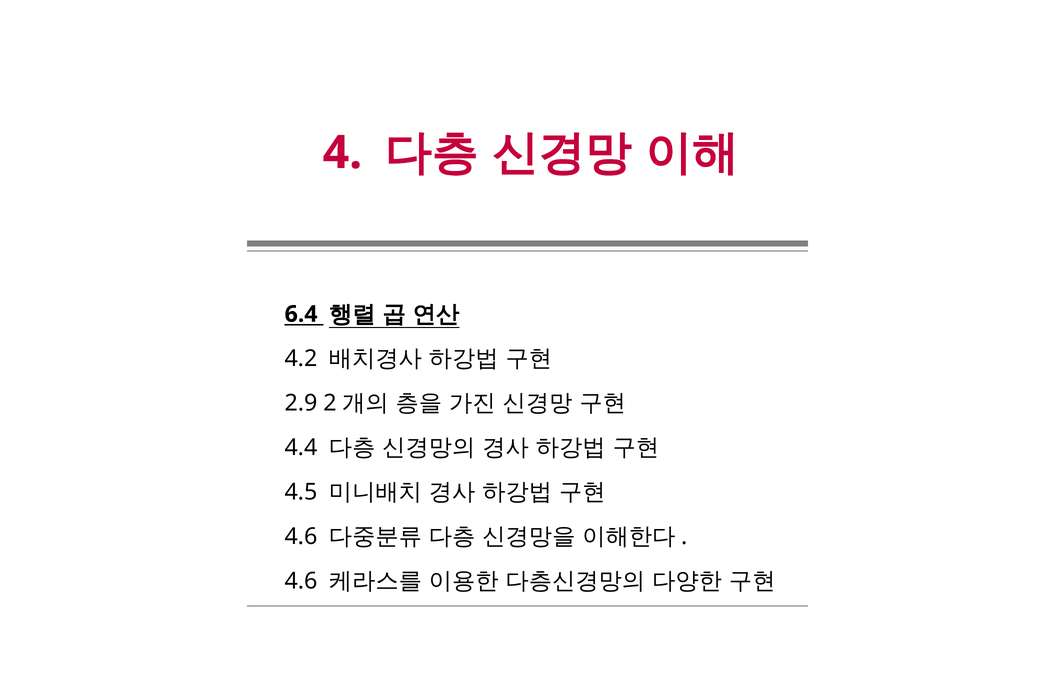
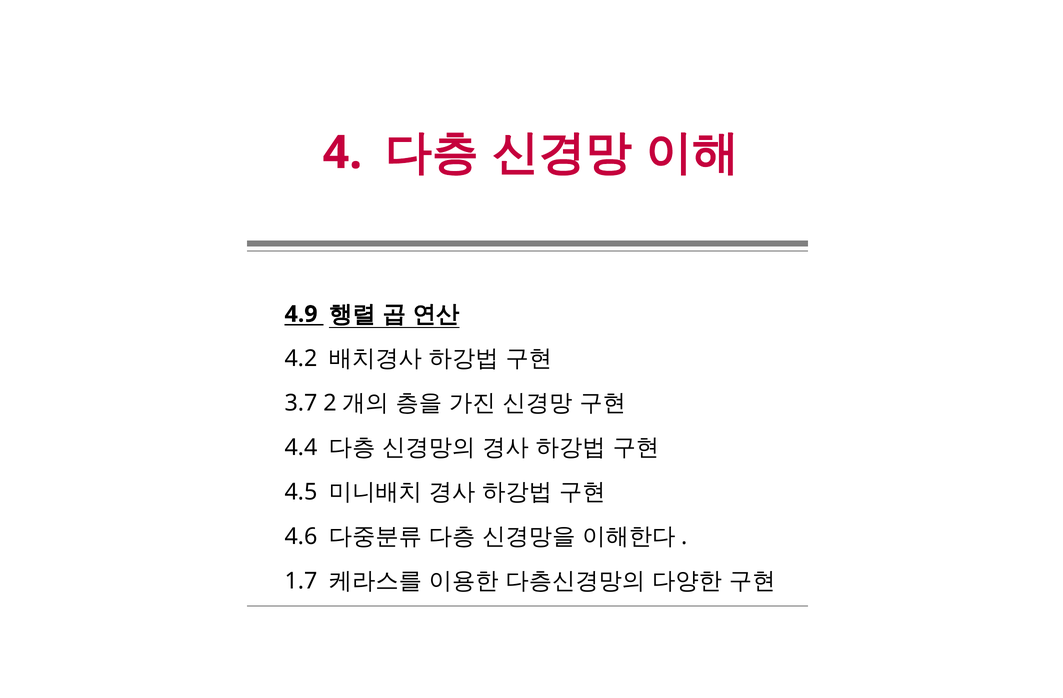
6.4: 6.4 -> 4.9
2.9: 2.9 -> 3.7
4.6 at (301, 581): 4.6 -> 1.7
